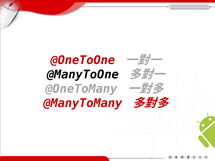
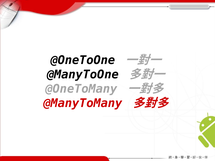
@OneToOne colour: red -> black
